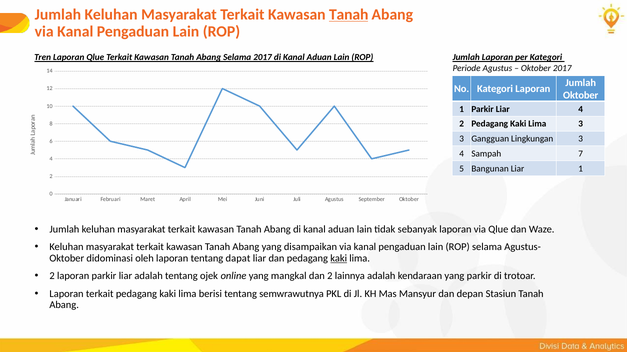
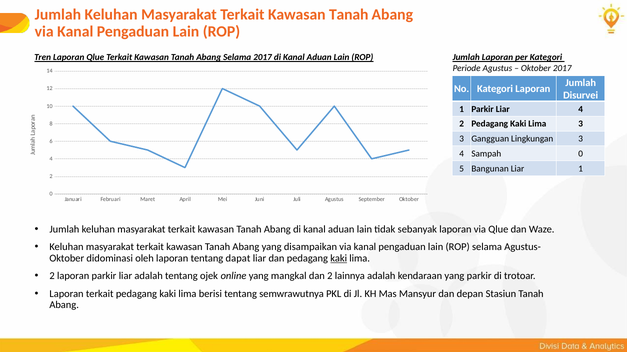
Tanah at (349, 15) underline: present -> none
Oktober at (581, 96): Oktober -> Disurvei
Sampah 7: 7 -> 0
